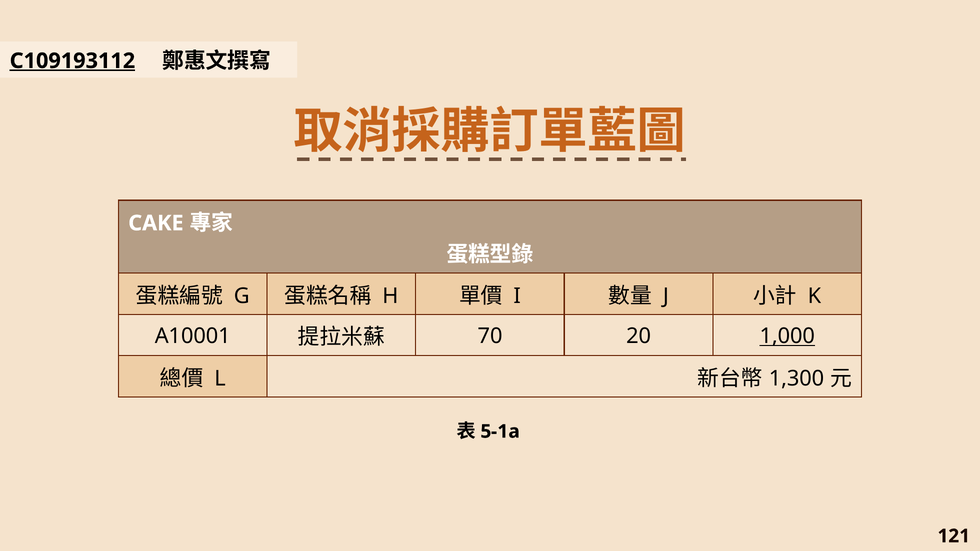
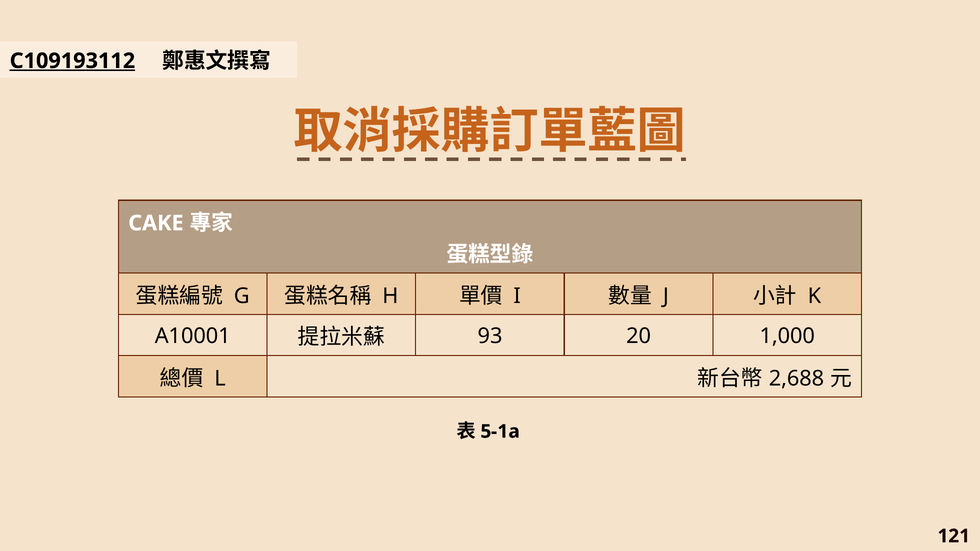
70: 70 -> 93
1,000 underline: present -> none
1,300: 1,300 -> 2,688
